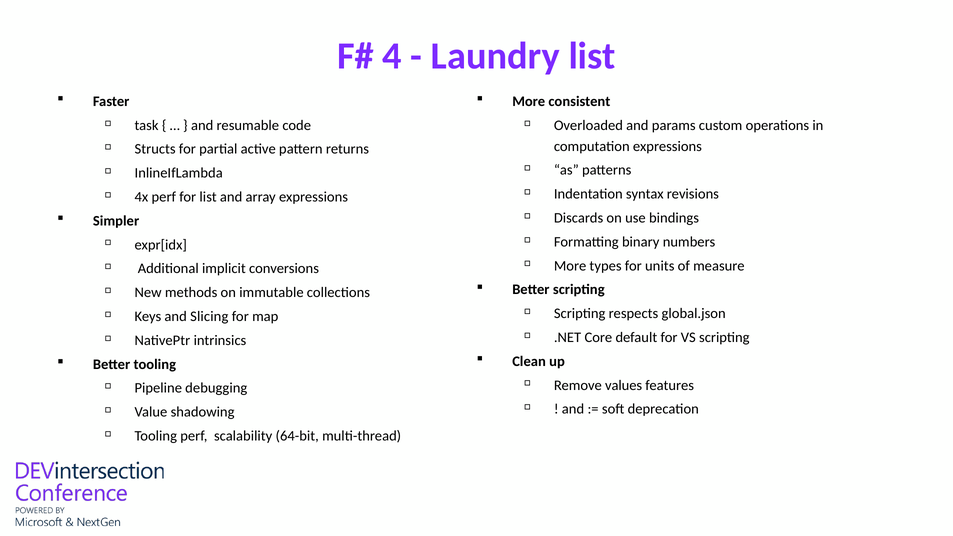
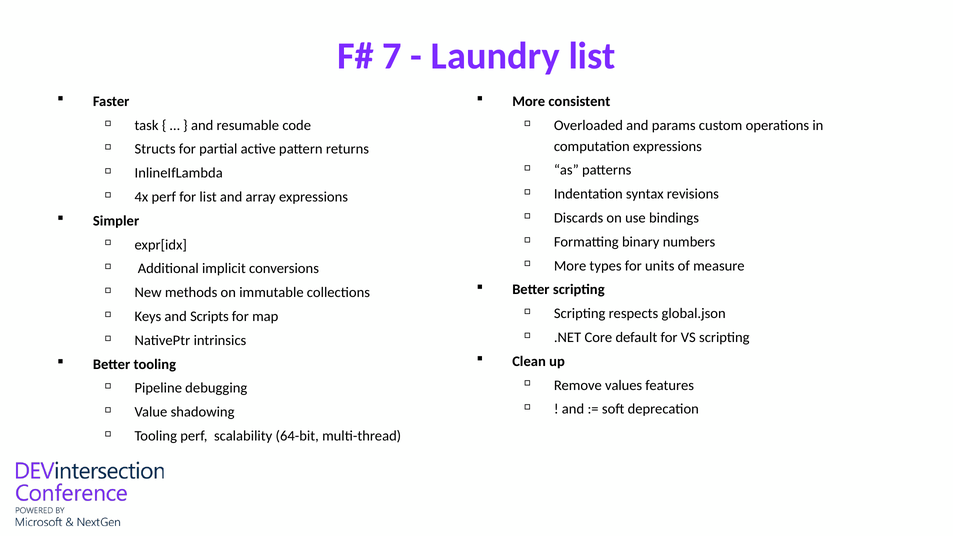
4: 4 -> 7
Slicing: Slicing -> Scripts
